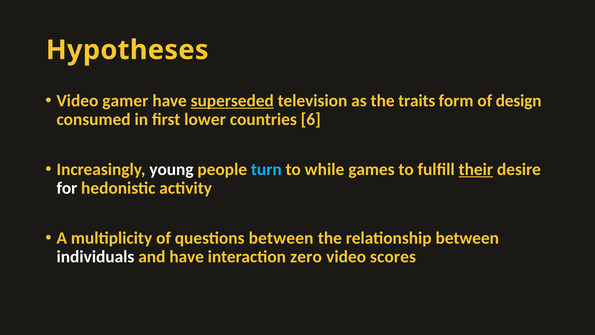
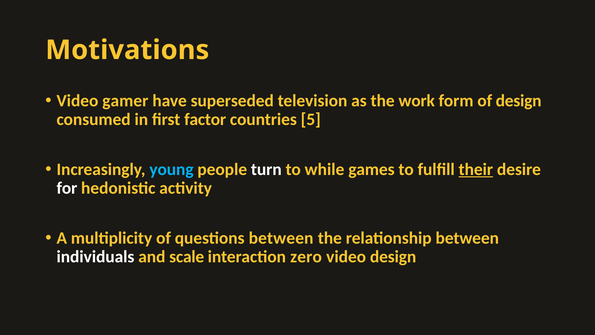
Hypotheses: Hypotheses -> Motivations
superseded underline: present -> none
traits: traits -> work
lower: lower -> factor
6: 6 -> 5
young colour: white -> light blue
turn colour: light blue -> white
and have: have -> scale
video scores: scores -> design
